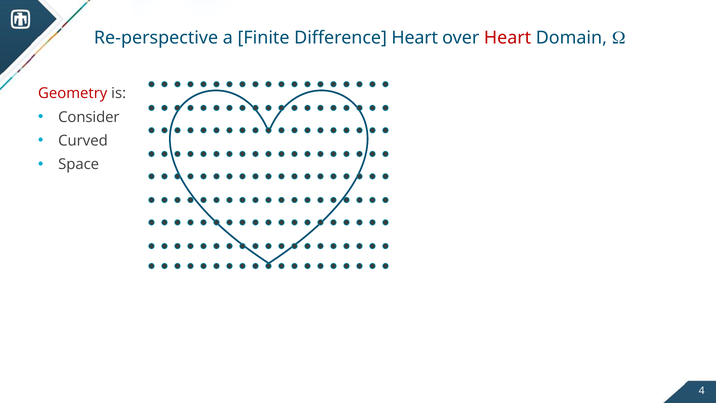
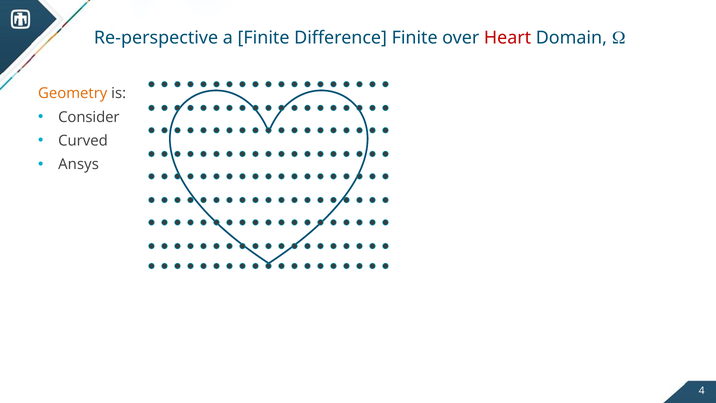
Difference Heart: Heart -> Finite
Geometry colour: red -> orange
Space: Space -> Ansys
